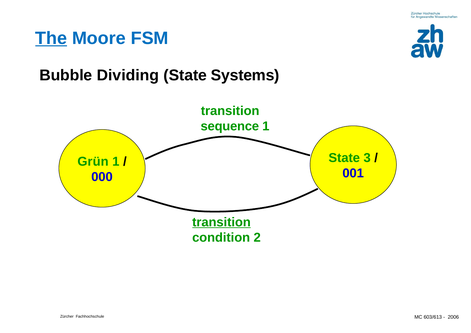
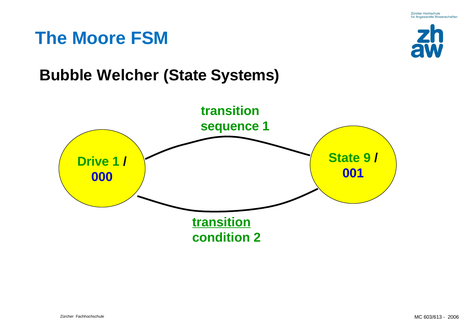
The underline: present -> none
Dividing: Dividing -> Welcher
3: 3 -> 9
Grün: Grün -> Drive
